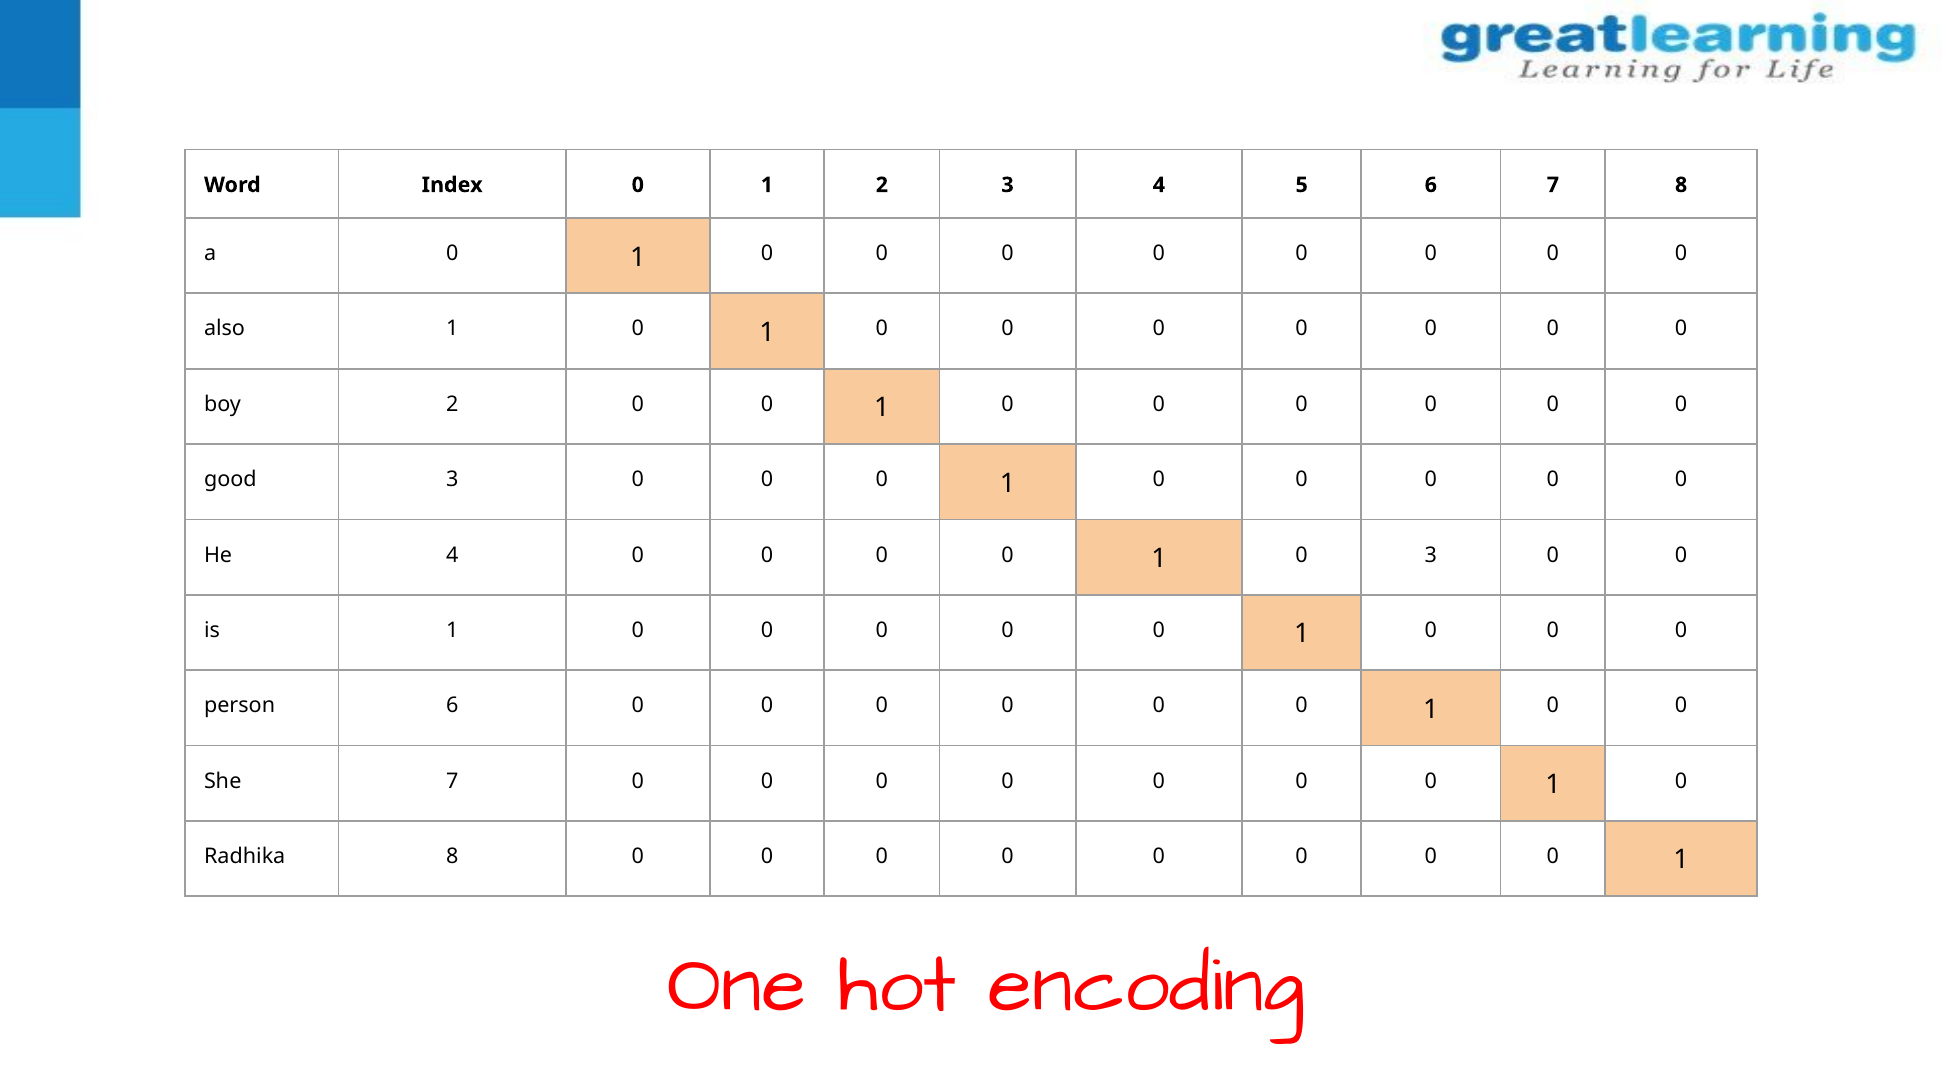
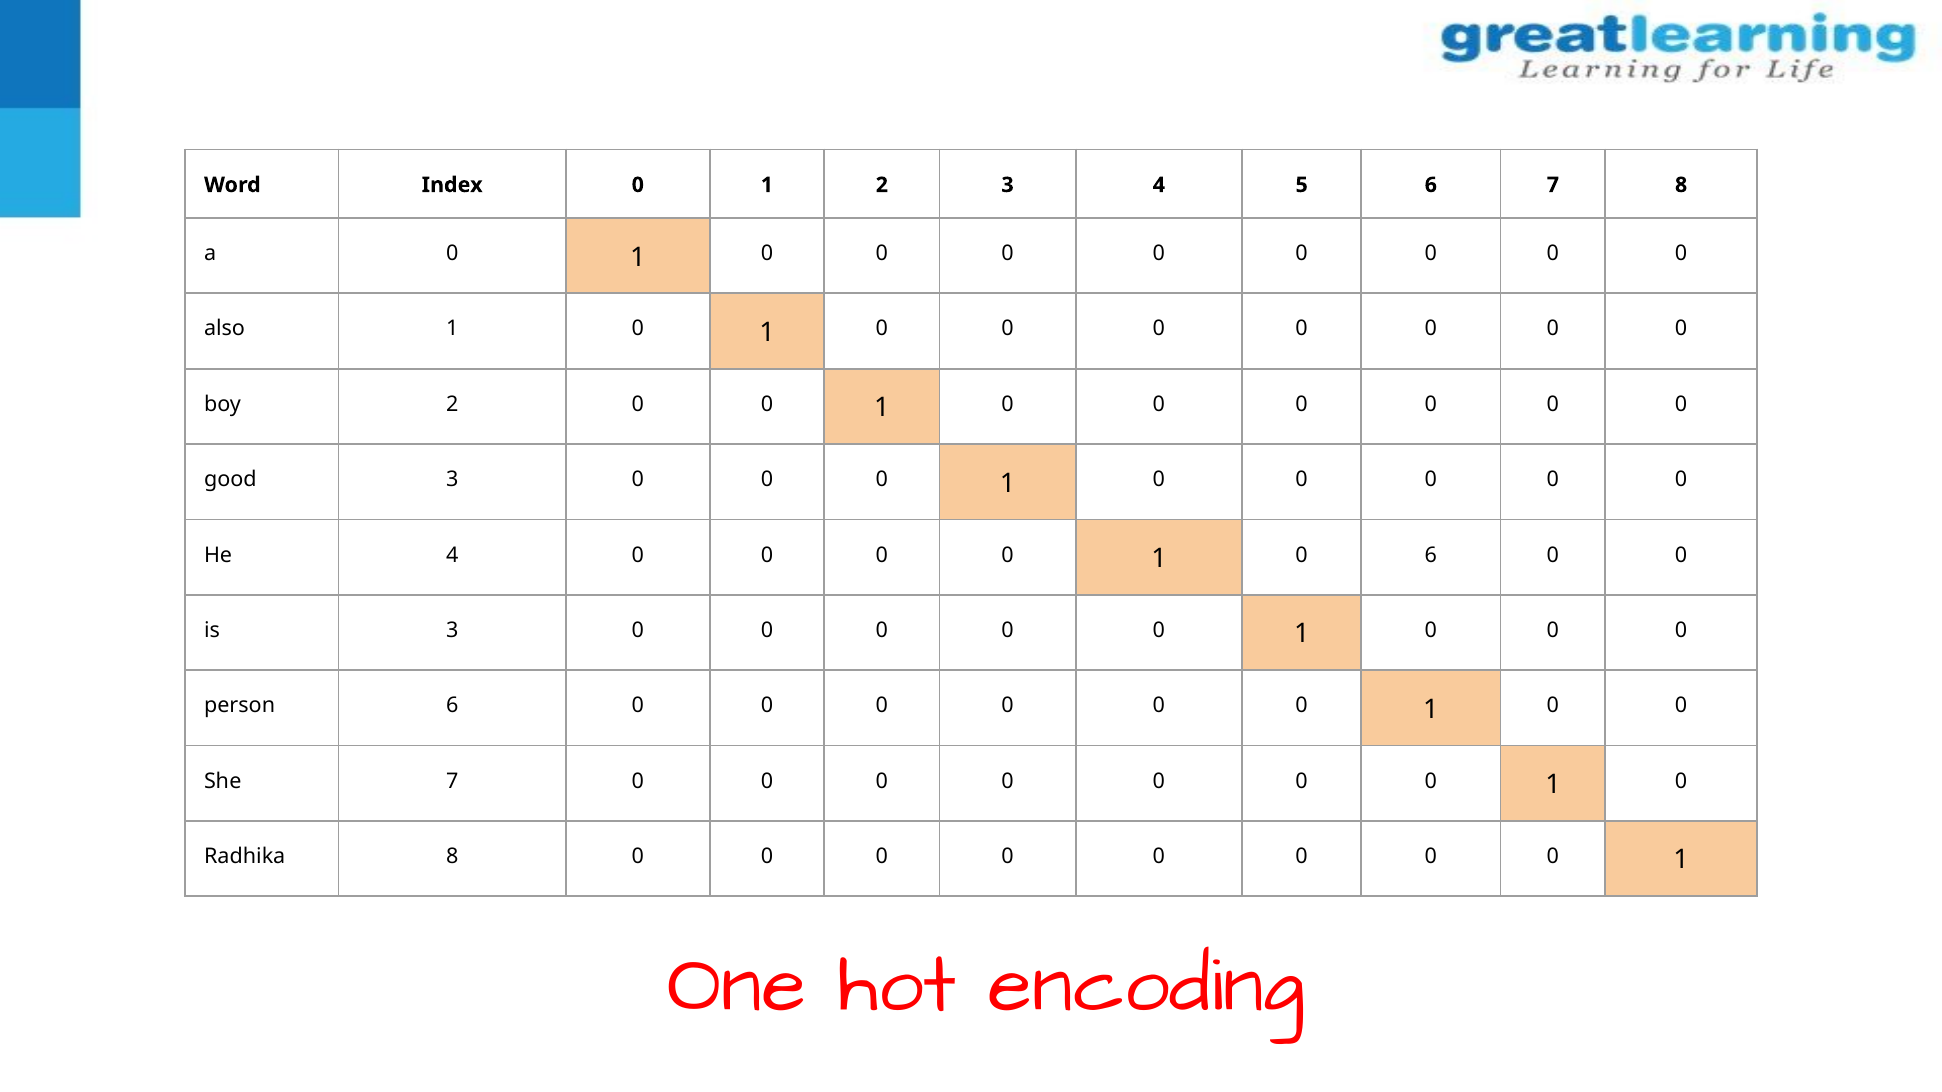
0 3: 3 -> 6
is 1: 1 -> 3
